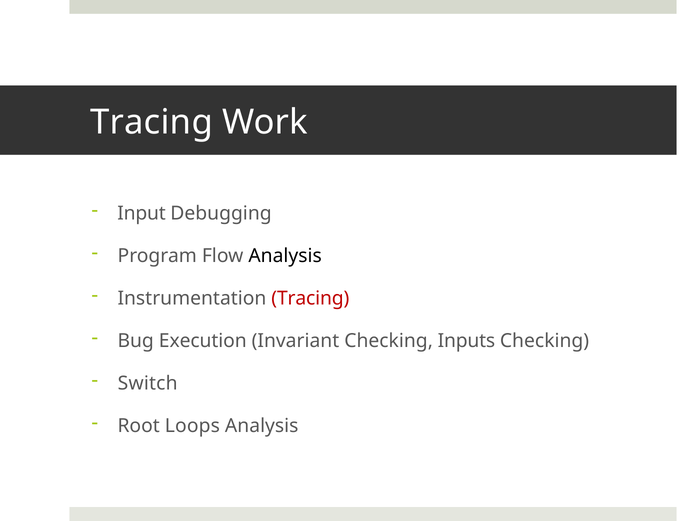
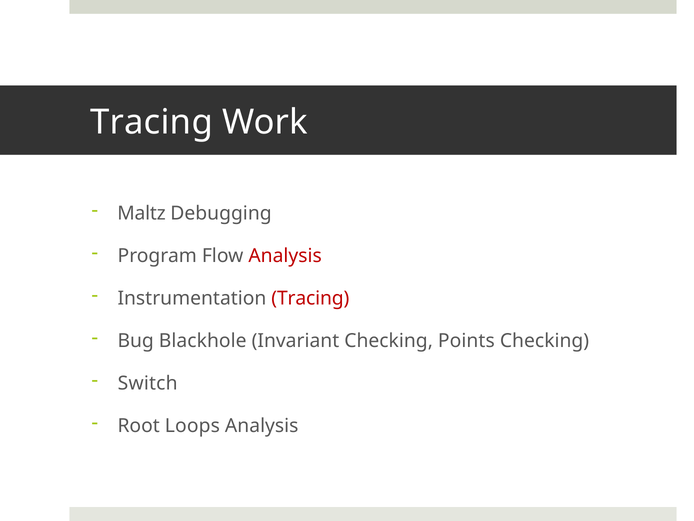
Input: Input -> Maltz
Analysis at (285, 256) colour: black -> red
Execution: Execution -> Blackhole
Inputs: Inputs -> Points
